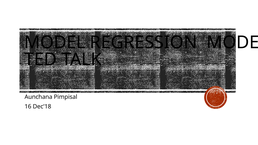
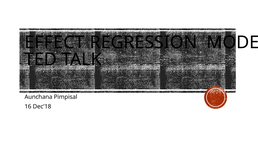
MODEL at (55, 43): MODEL -> EFFECT
